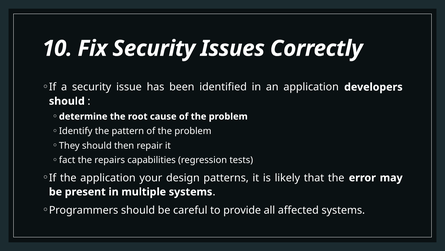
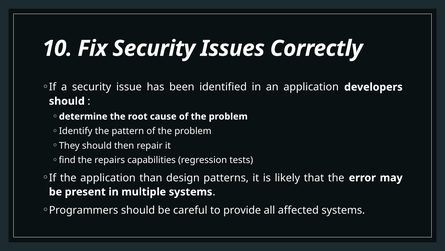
fact: fact -> find
your: your -> than
